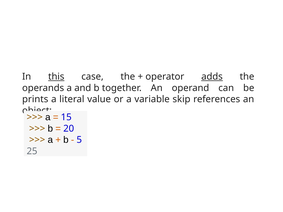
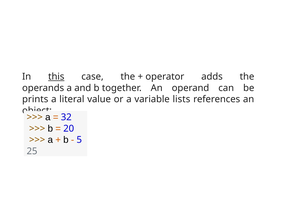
adds underline: present -> none
skip: skip -> lists
15: 15 -> 32
